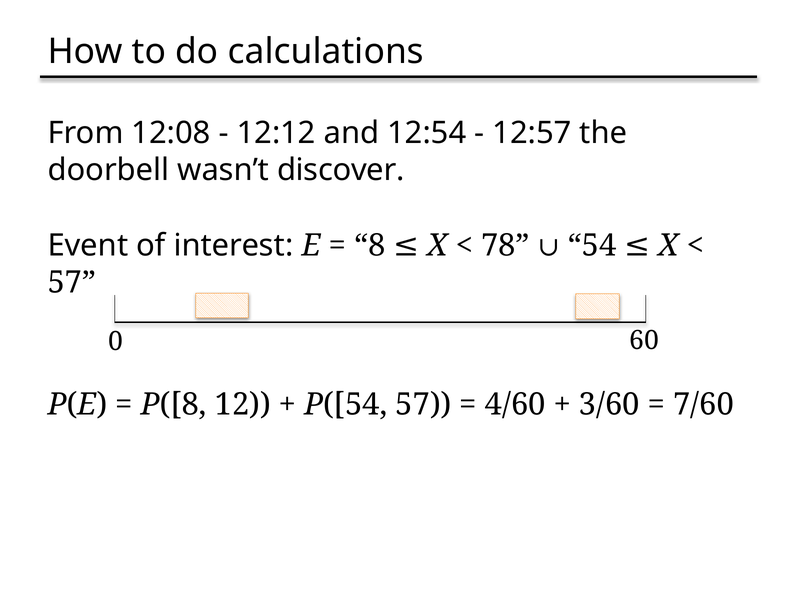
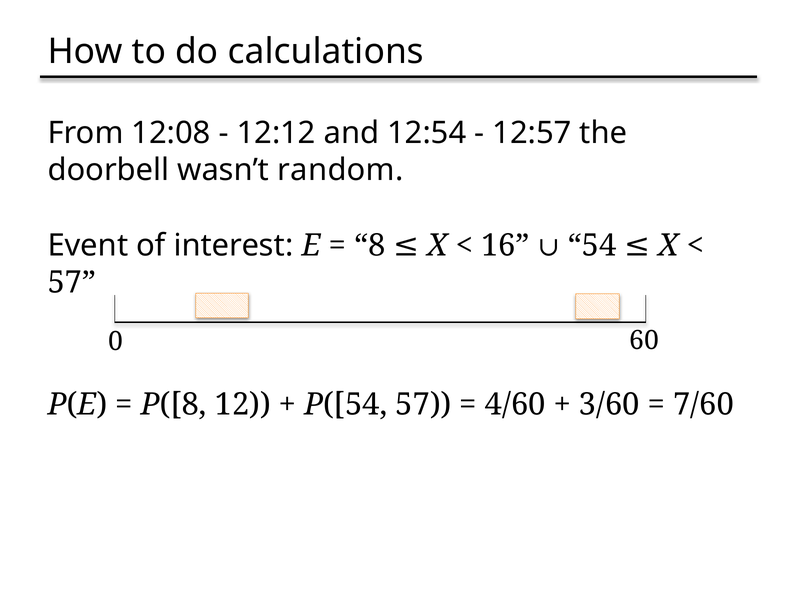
discover: discover -> random
78: 78 -> 16
